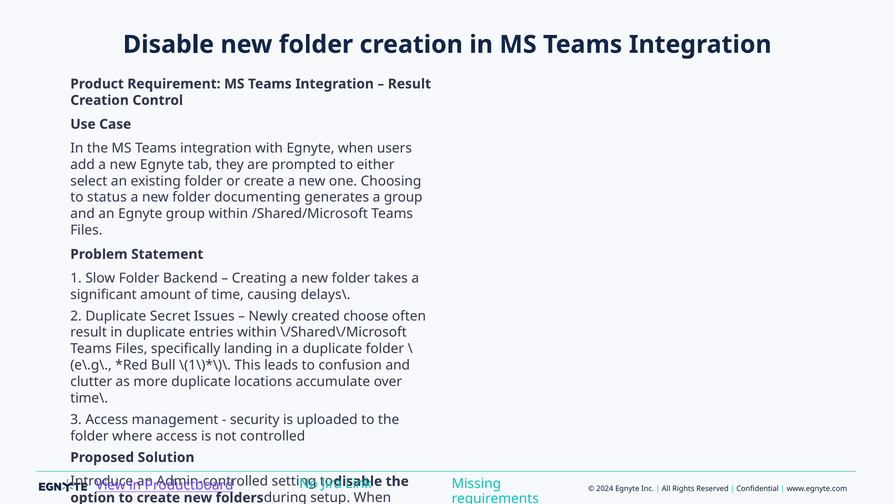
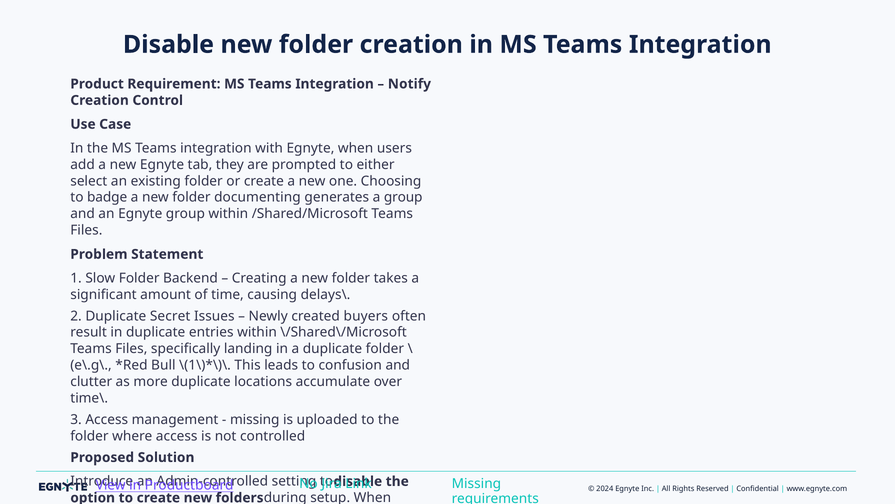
Result at (409, 84): Result -> Notify
status: status -> badge
choose: choose -> buyers
security at (255, 419): security -> missing
